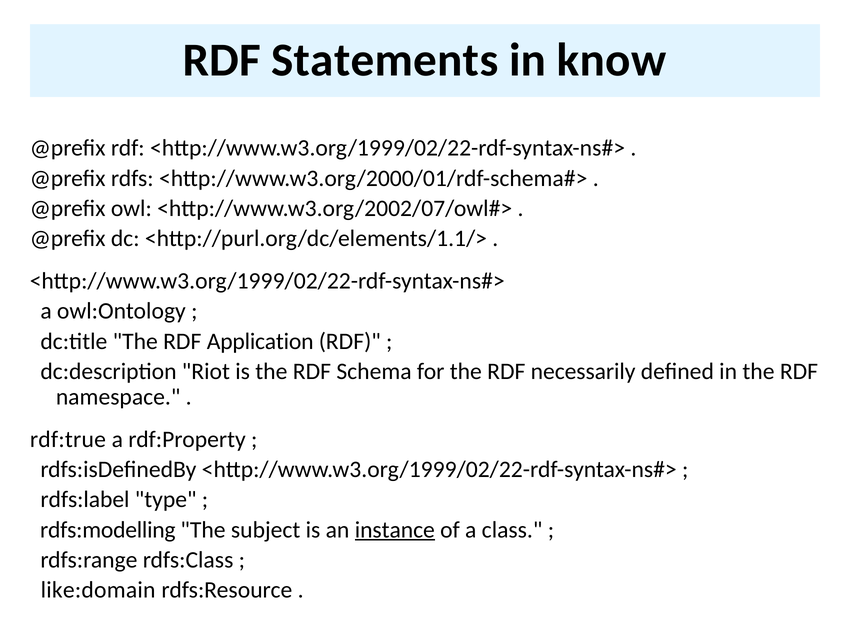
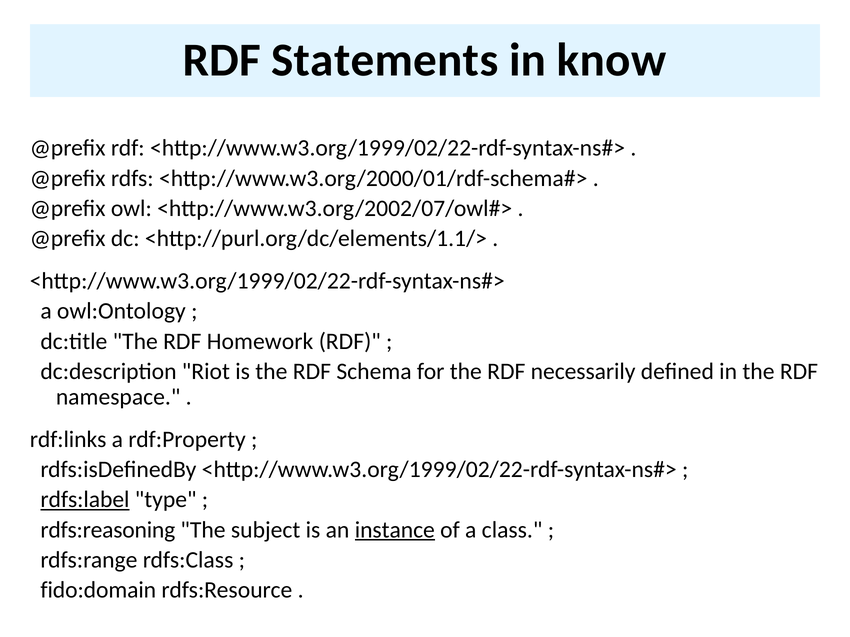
Application: Application -> Homework
rdf:true: rdf:true -> rdf:links
rdfs:label underline: none -> present
rdfs:modelling: rdfs:modelling -> rdfs:reasoning
like:domain: like:domain -> fido:domain
